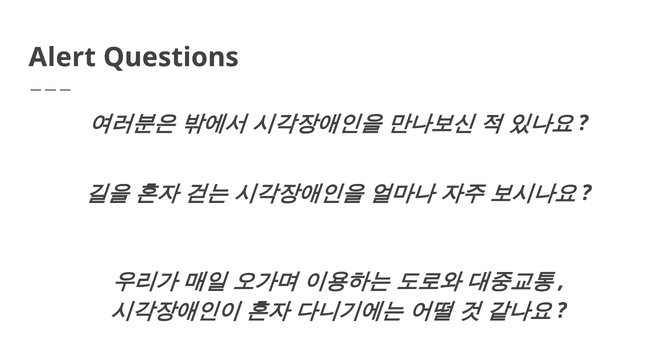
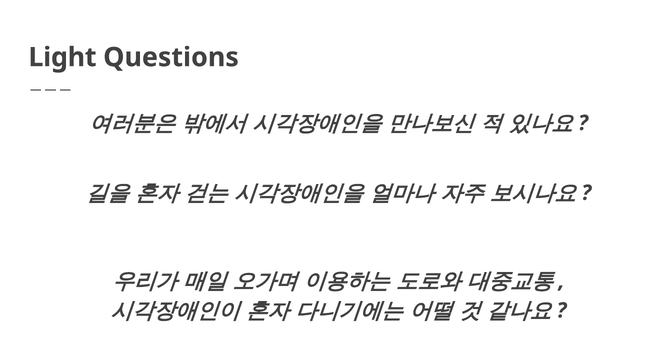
Alert: Alert -> Light
